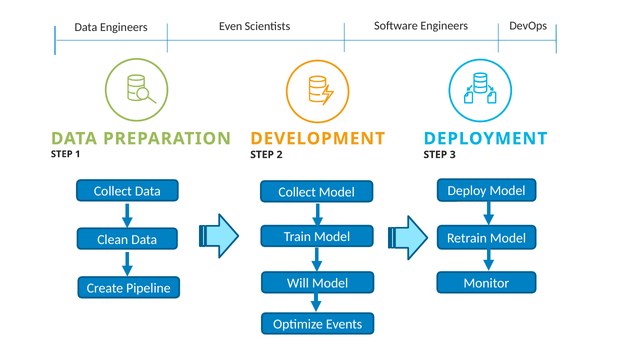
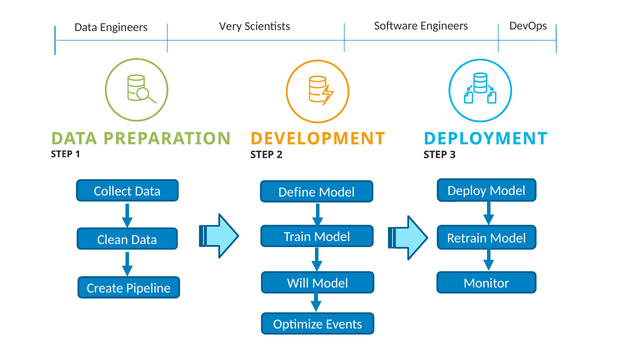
Even: Even -> Very
Collect at (297, 192): Collect -> Define
